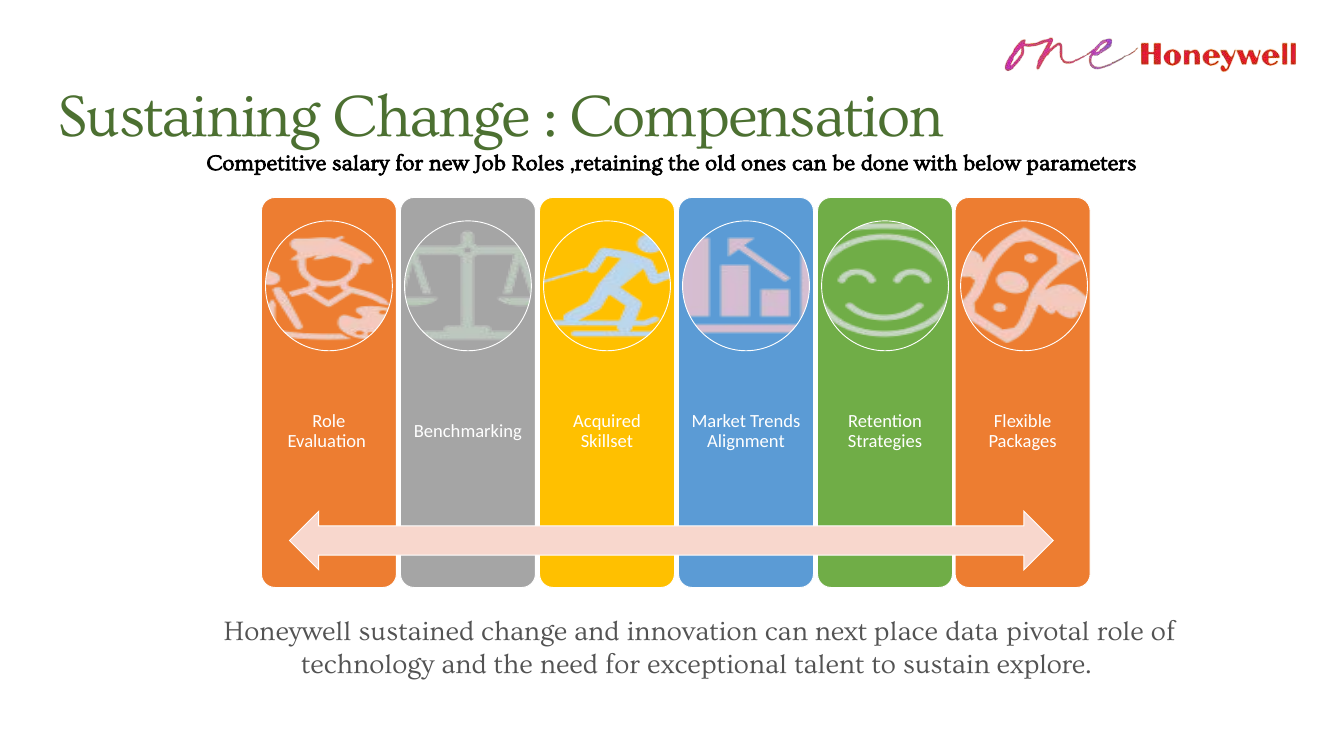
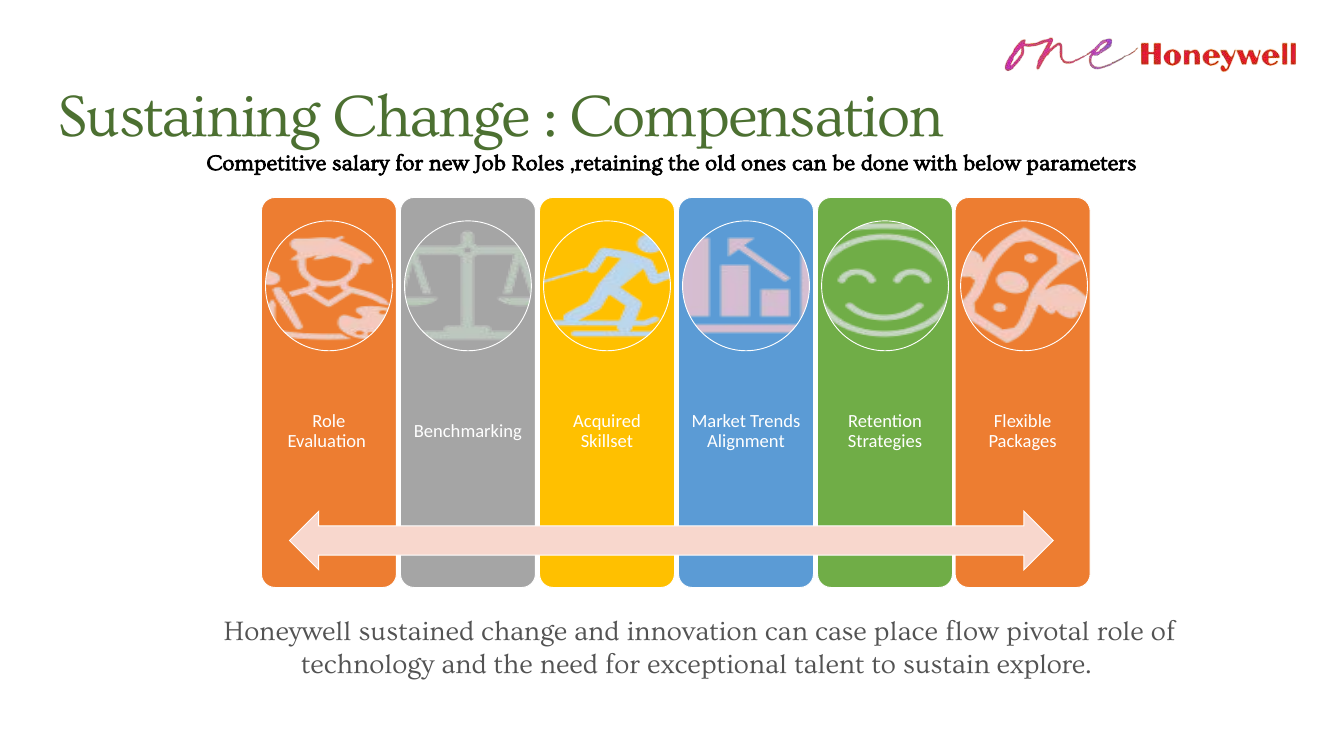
next: next -> case
data: data -> flow
